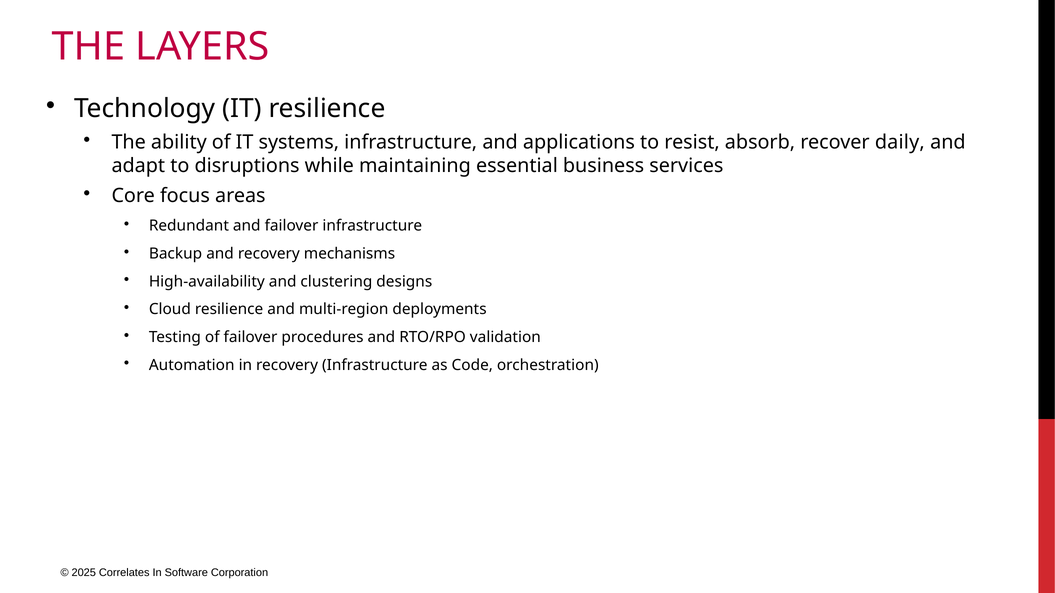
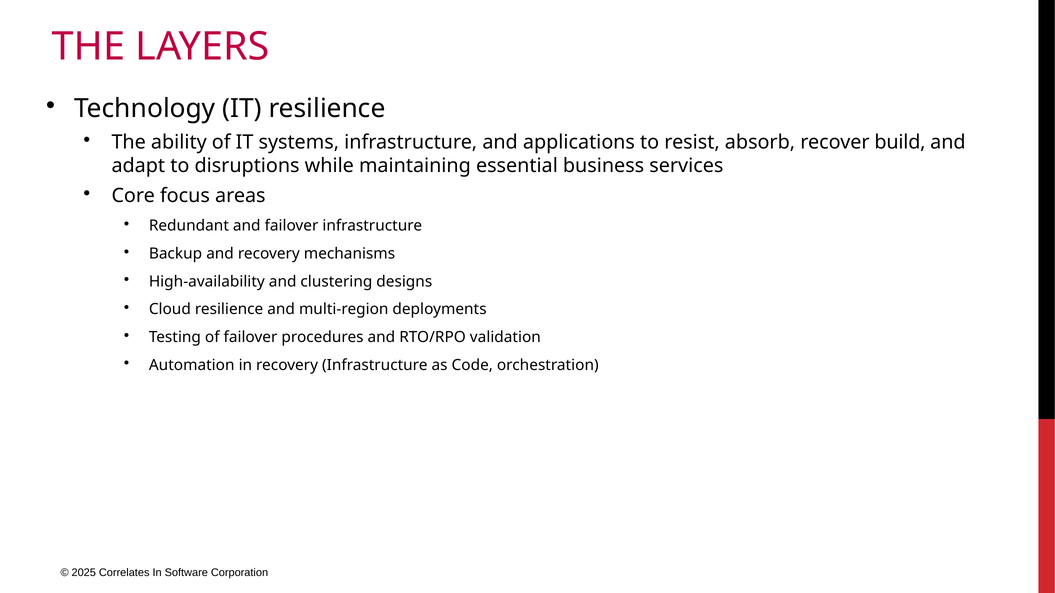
daily: daily -> build
